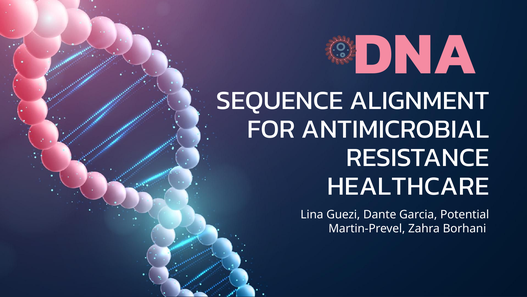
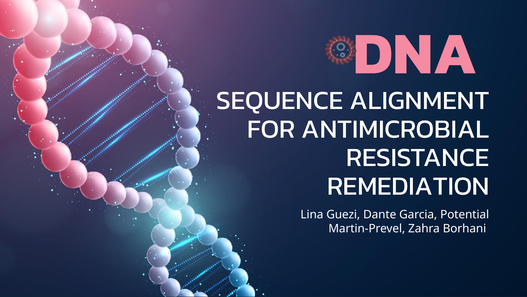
HEALTHCARE: HEALTHCARE -> REMEDIATION
